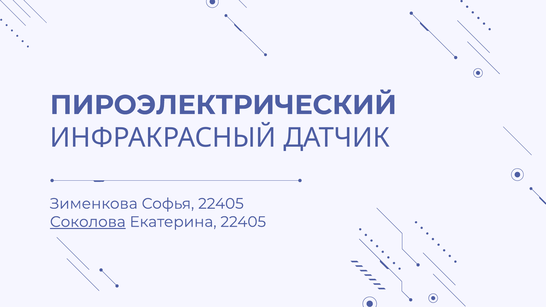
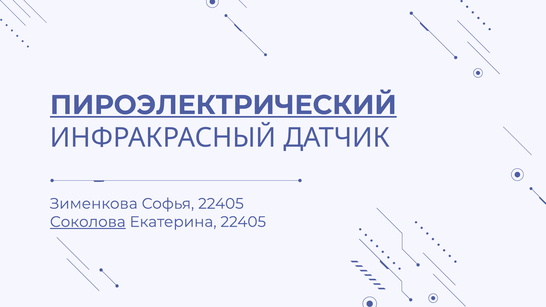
ПИРОЭЛЕКТРИЧЕСКИЙ underline: none -> present
